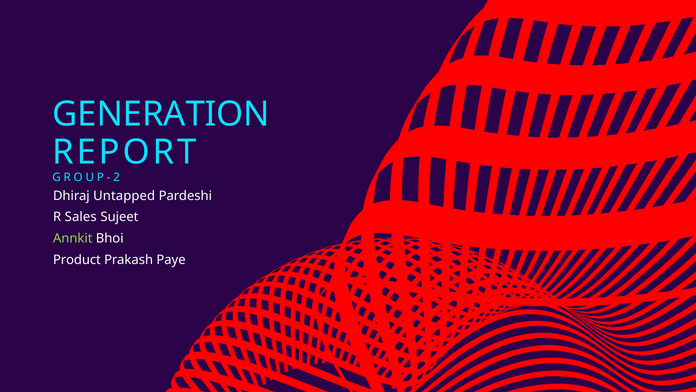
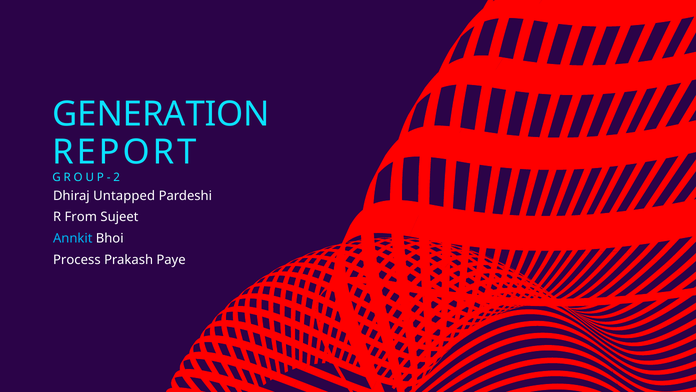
Sales: Sales -> From
Annkit colour: light green -> light blue
Product: Product -> Process
